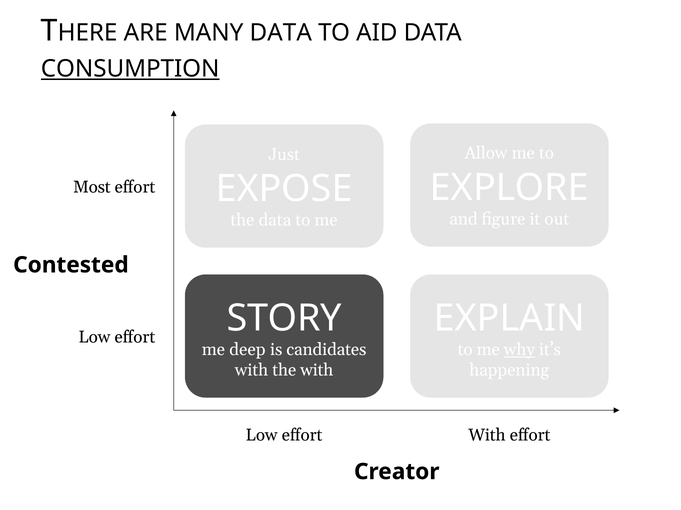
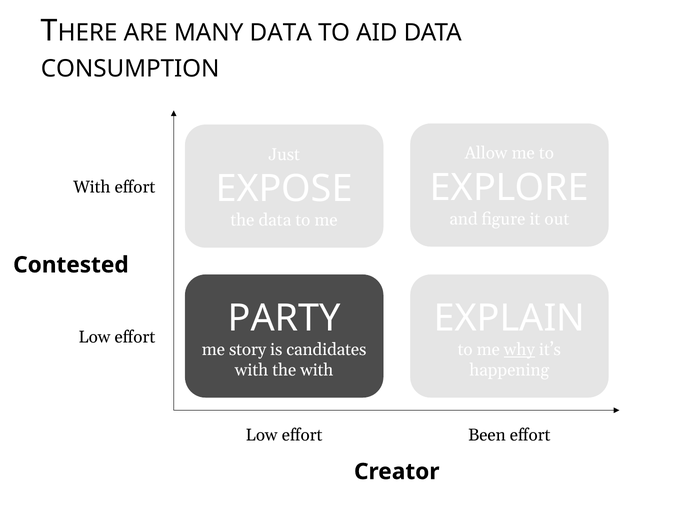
CONSUMPTION underline: present -> none
Most at (92, 187): Most -> With
STORY: STORY -> PARTY
deep: deep -> story
effort With: With -> Been
